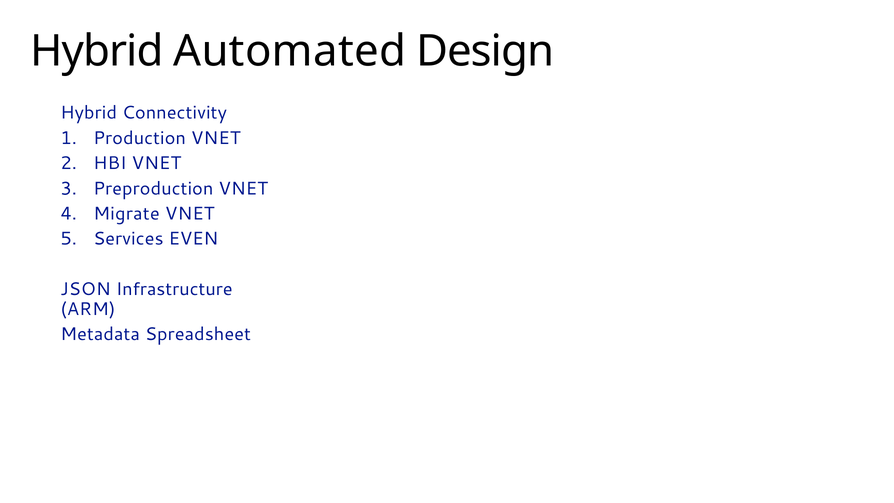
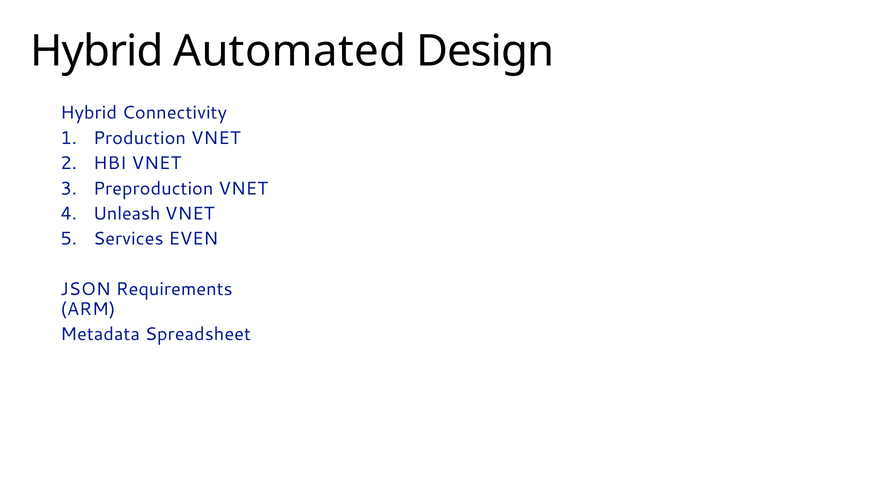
Migrate: Migrate -> Unleash
Infrastructure: Infrastructure -> Requirements
